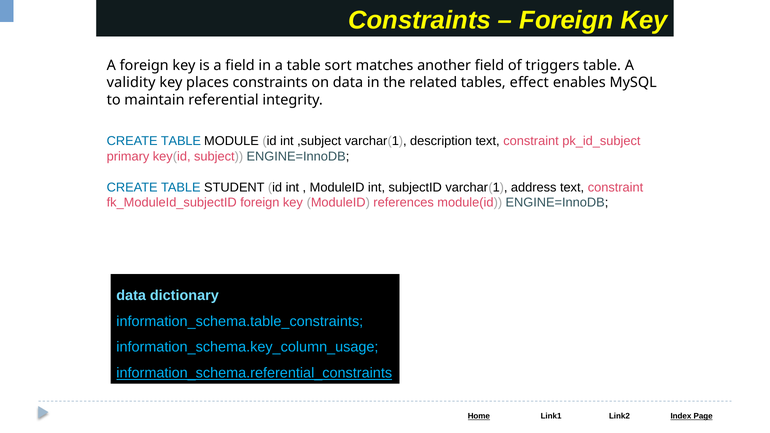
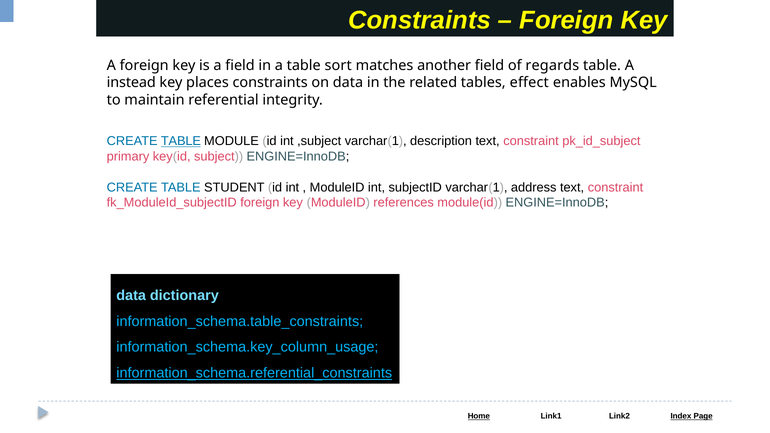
triggers: triggers -> regards
validity: validity -> instead
TABLE at (181, 141) underline: none -> present
